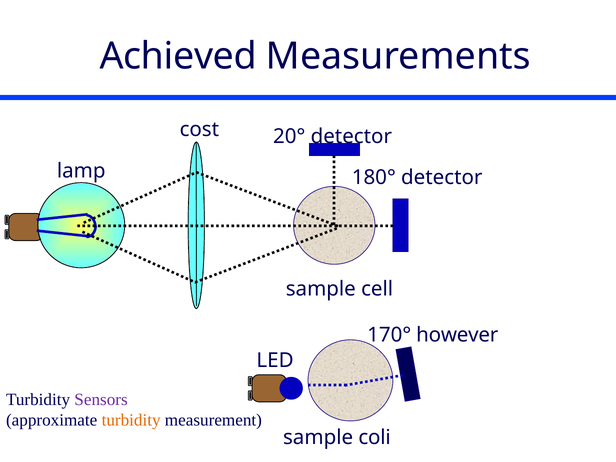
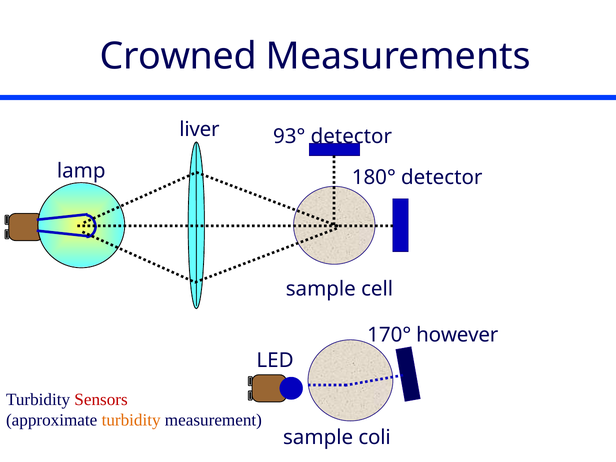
Achieved: Achieved -> Crowned
cost: cost -> liver
20°: 20° -> 93°
Sensors colour: purple -> red
